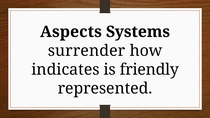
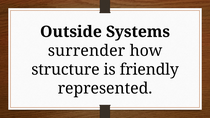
Aspects: Aspects -> Outside
indicates: indicates -> structure
